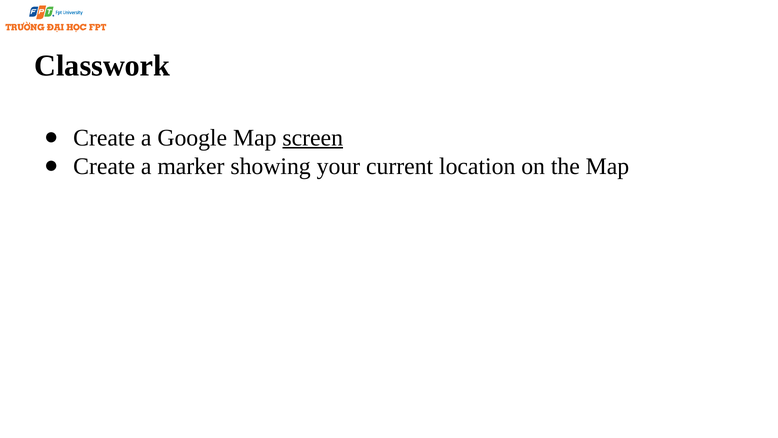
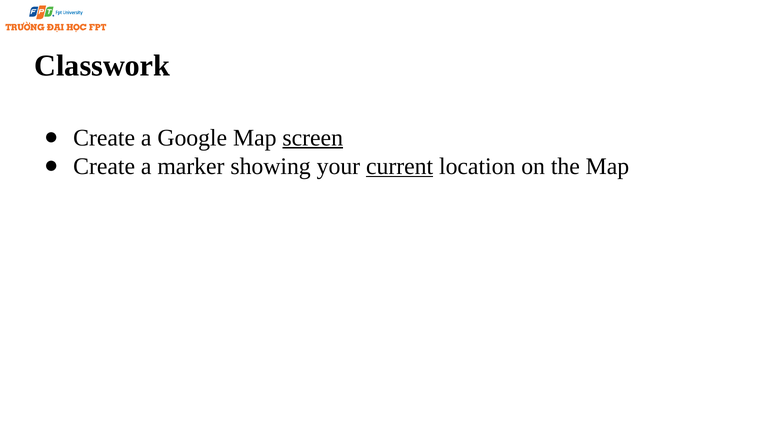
current underline: none -> present
